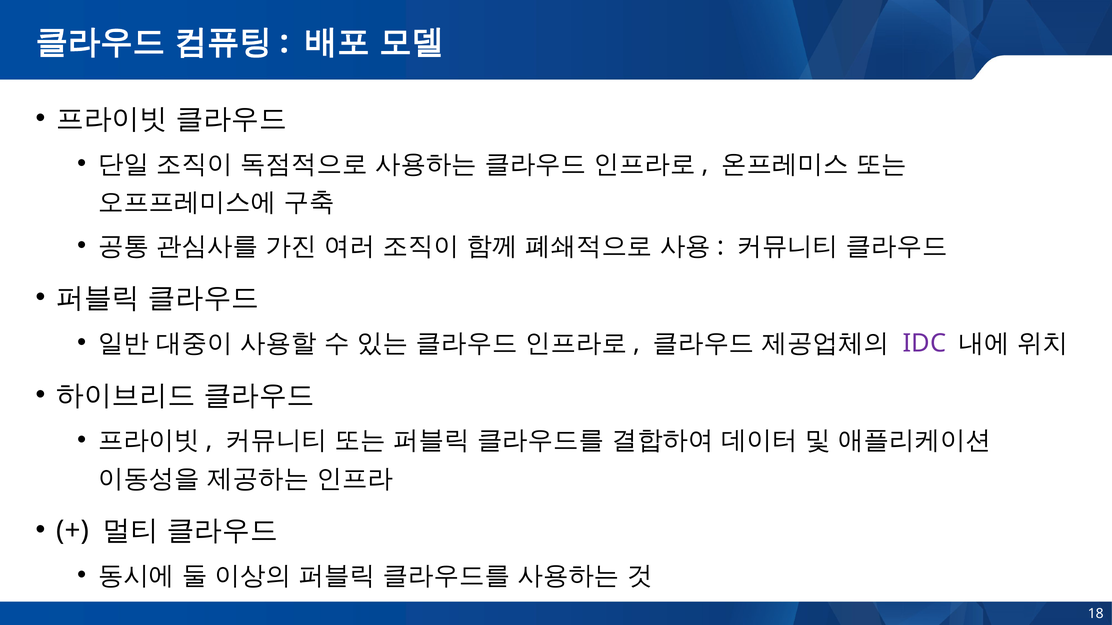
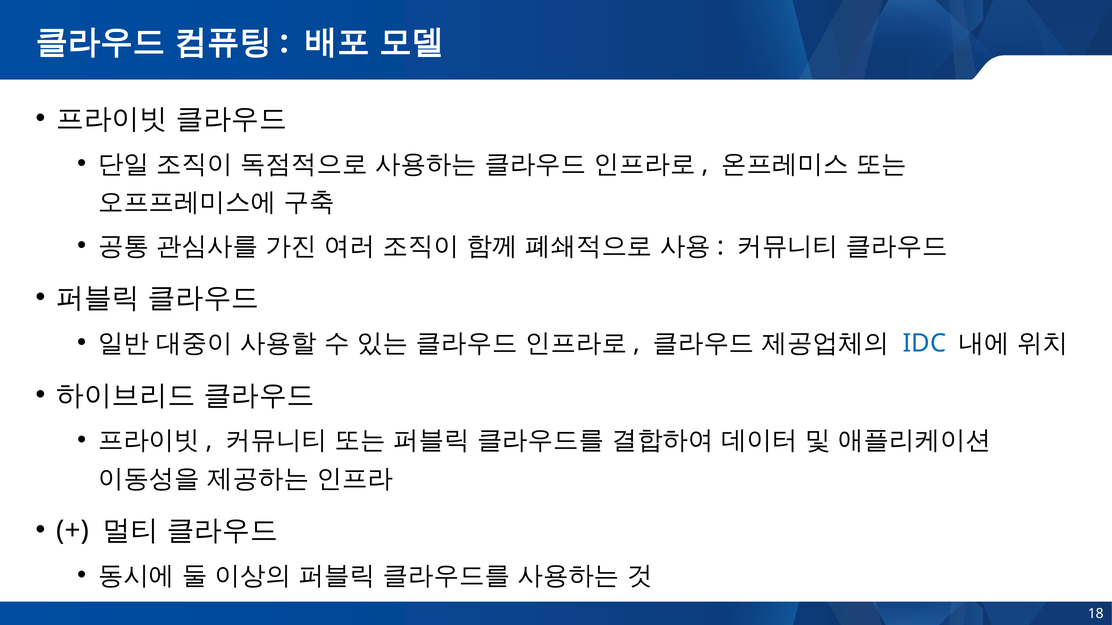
IDC colour: purple -> blue
